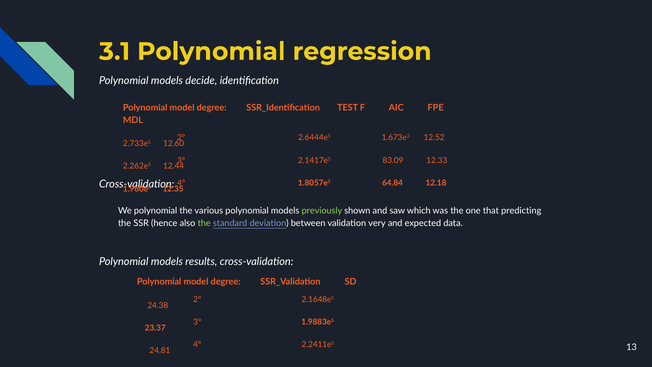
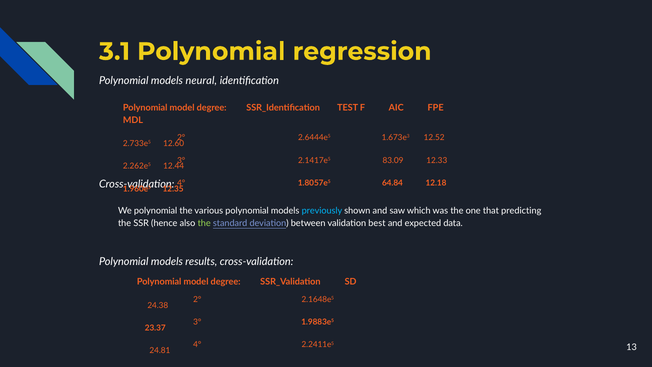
decide: decide -> neural
previously colour: light green -> light blue
very: very -> best
